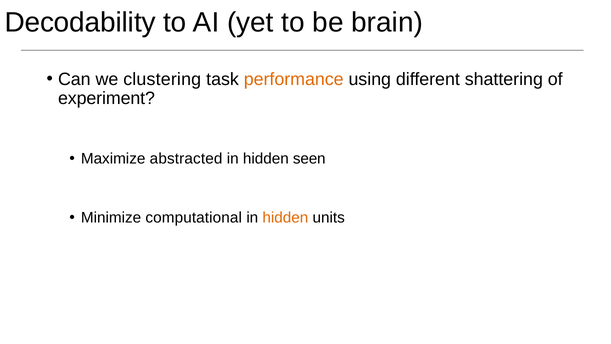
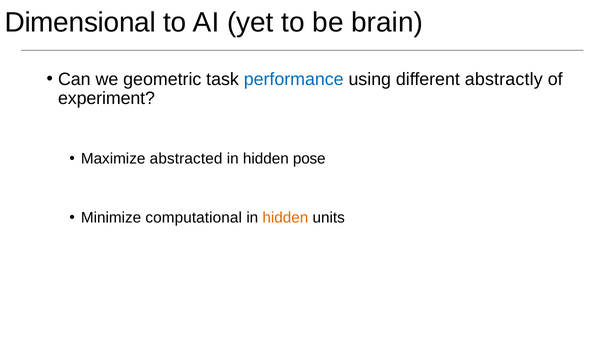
Decodability: Decodability -> Dimensional
clustering: clustering -> geometric
performance colour: orange -> blue
shattering: shattering -> abstractly
seen: seen -> pose
